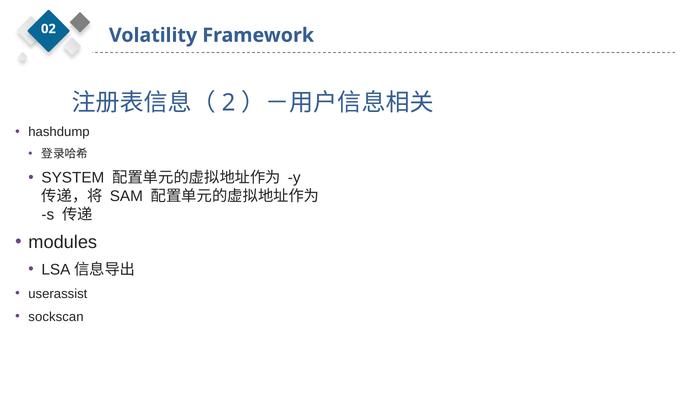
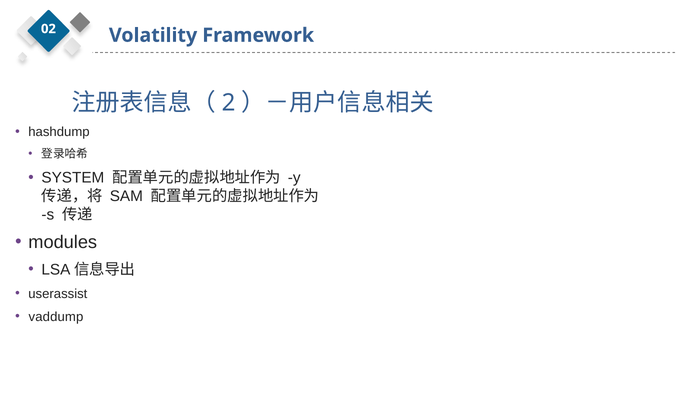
sockscan: sockscan -> vaddump
